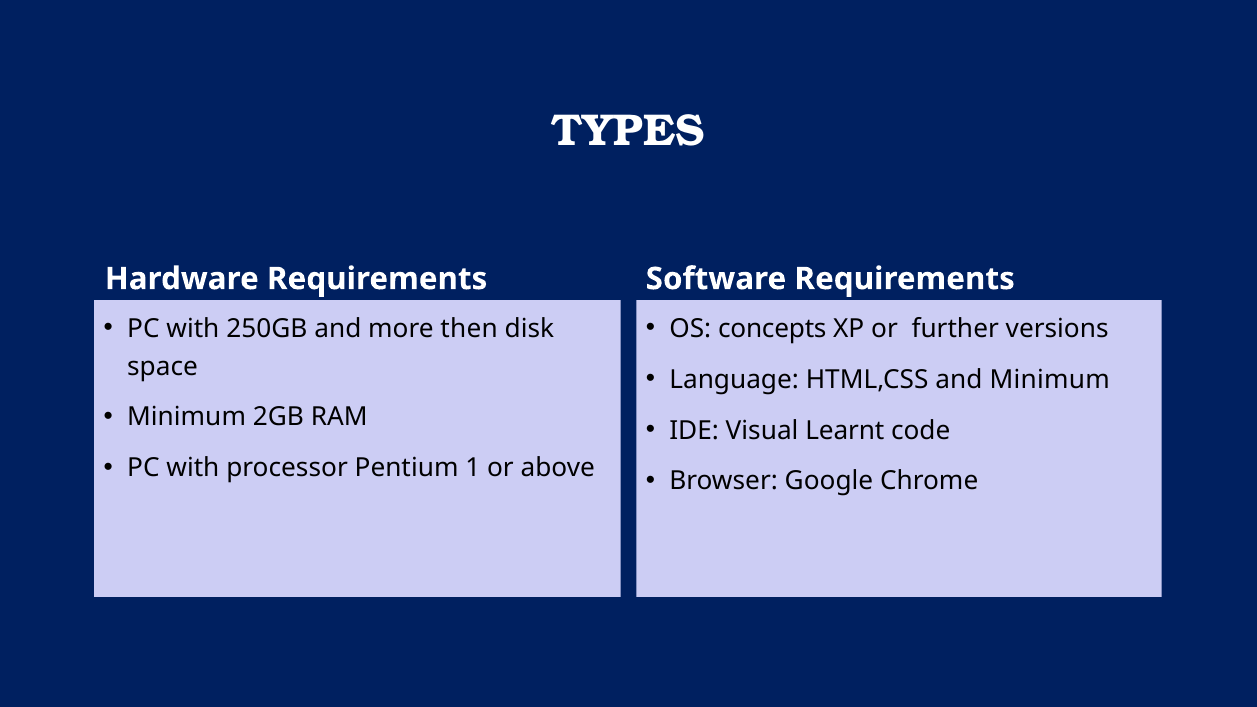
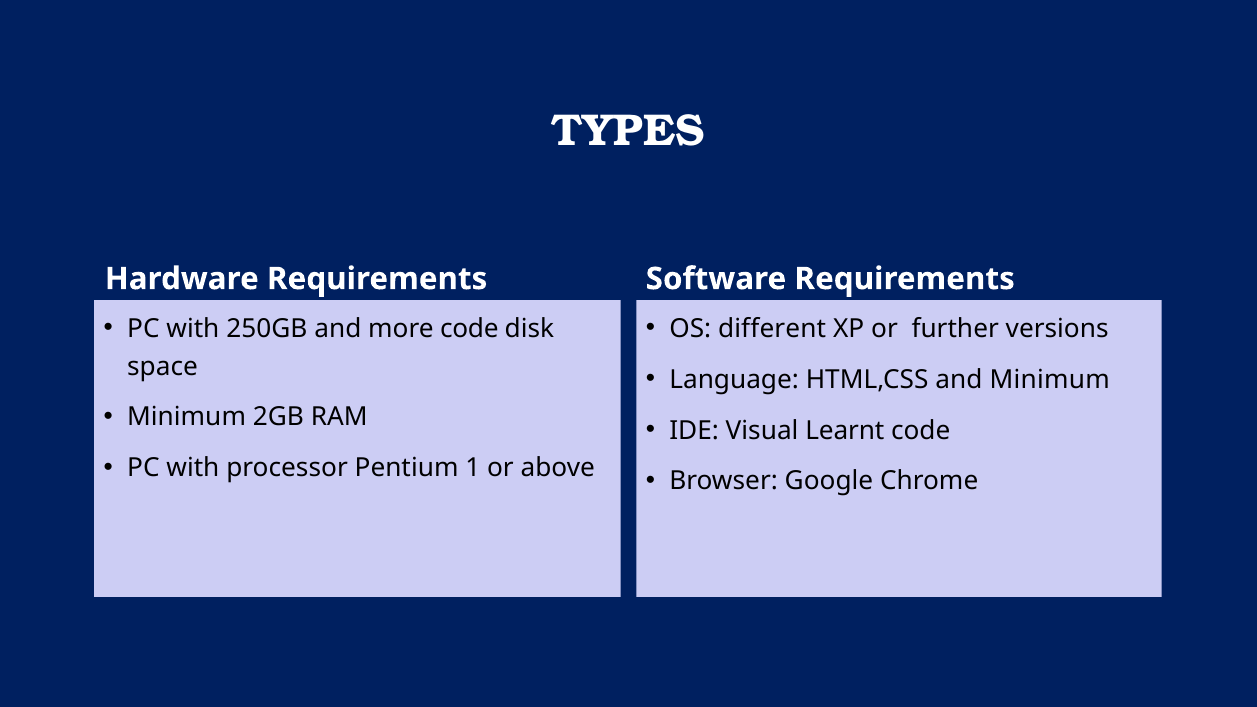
more then: then -> code
concepts: concepts -> different
